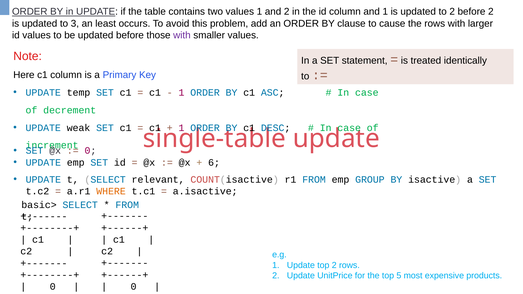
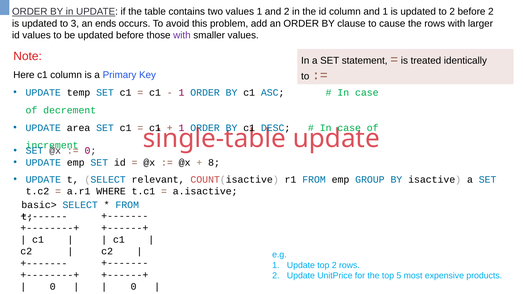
least: least -> ends
weak: weak -> area
6 at (214, 163): 6 -> 8
WHERE colour: orange -> black
